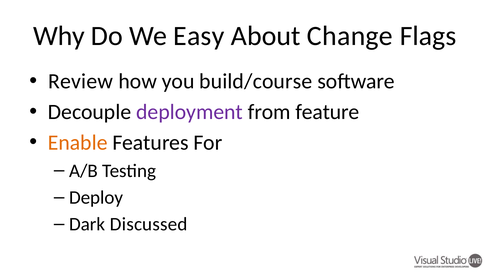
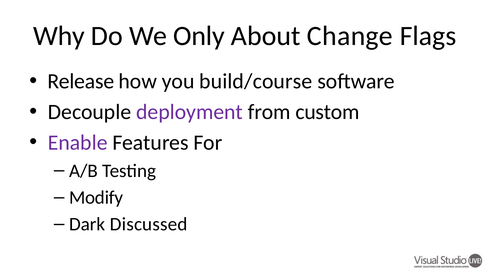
Easy: Easy -> Only
Review: Review -> Release
feature: feature -> custom
Enable colour: orange -> purple
Deploy: Deploy -> Modify
